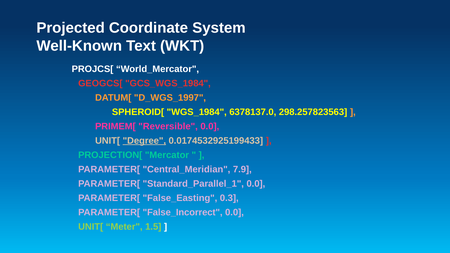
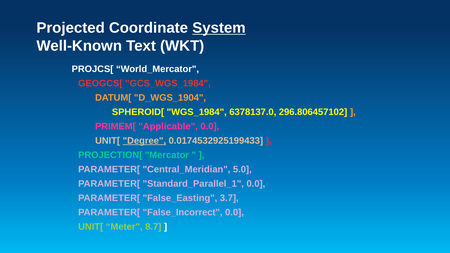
System underline: none -> present
D_WGS_1997: D_WGS_1997 -> D_WGS_1904
298.257823563: 298.257823563 -> 296.806457102
Reversible: Reversible -> Applicable
7.9: 7.9 -> 5.0
0.3: 0.3 -> 3.7
1.5: 1.5 -> 8.7
